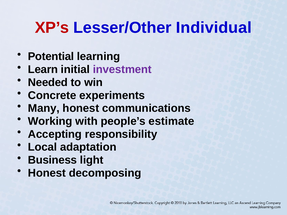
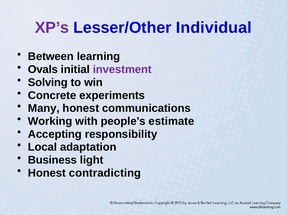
XP’s colour: red -> purple
Potential: Potential -> Between
Learn: Learn -> Ovals
Needed: Needed -> Solving
decomposing: decomposing -> contradicting
